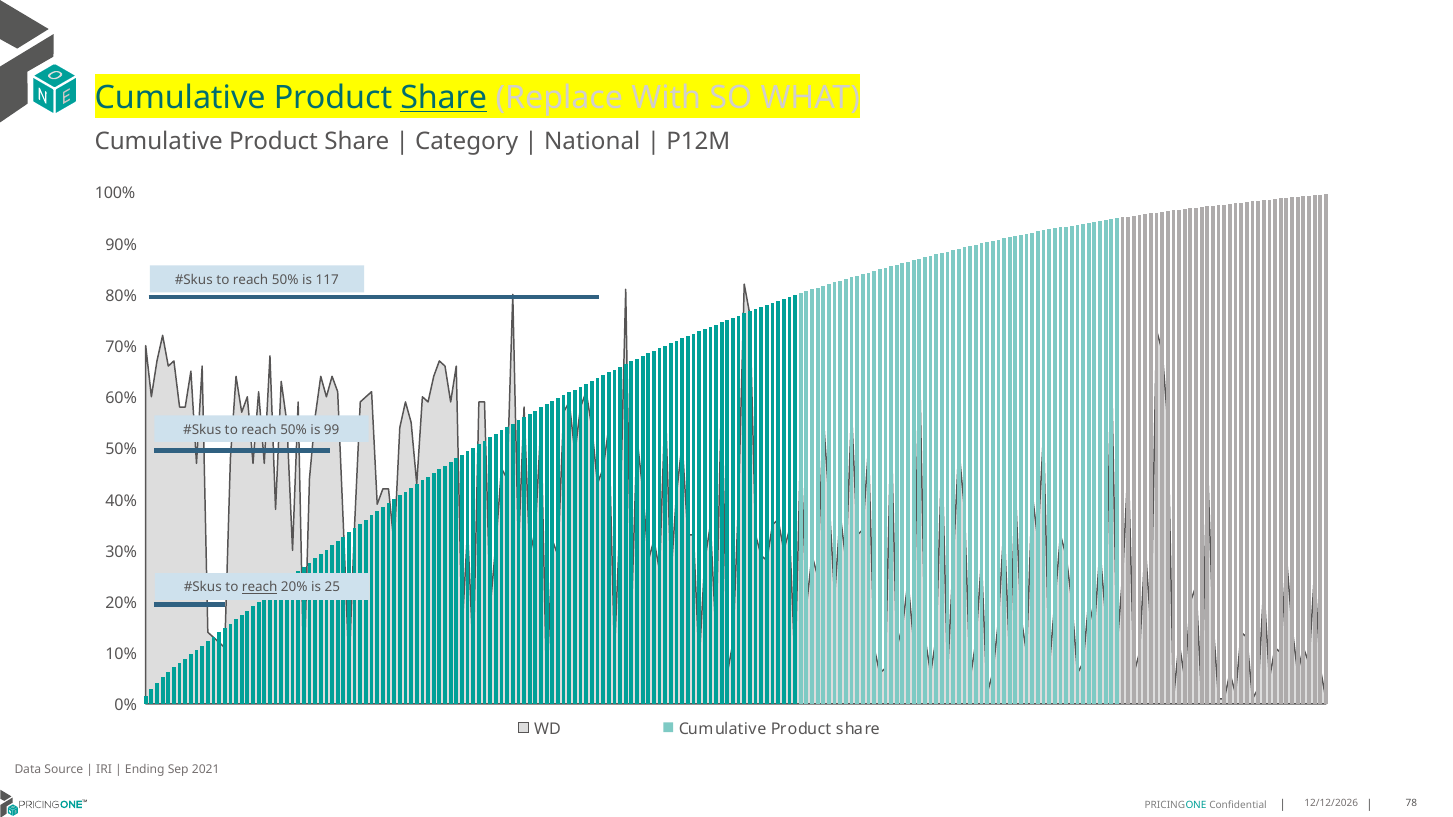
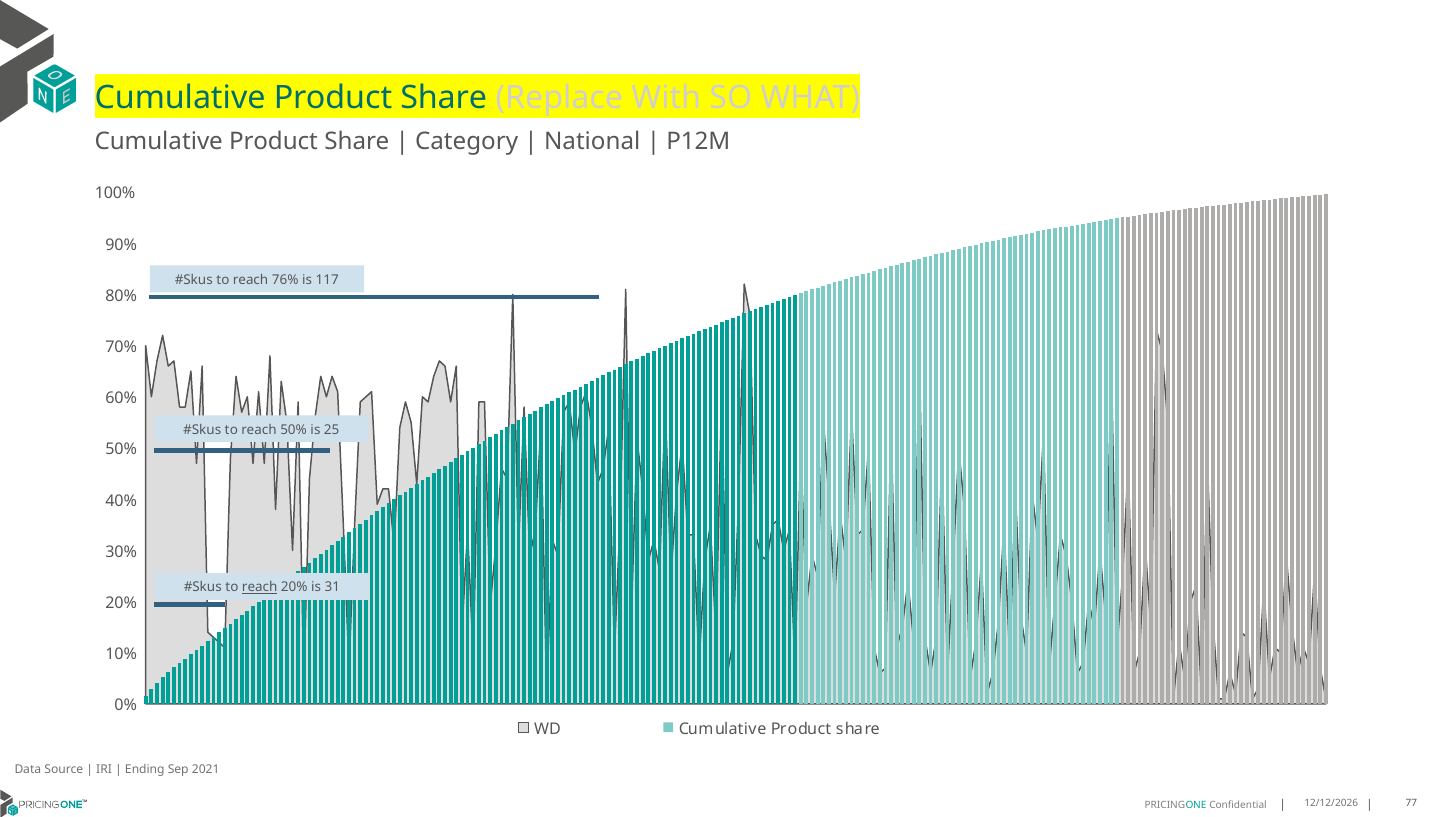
Share at (444, 98) underline: present -> none
50% at (285, 280): 50% -> 76%
99: 99 -> 25
25: 25 -> 31
78: 78 -> 77
